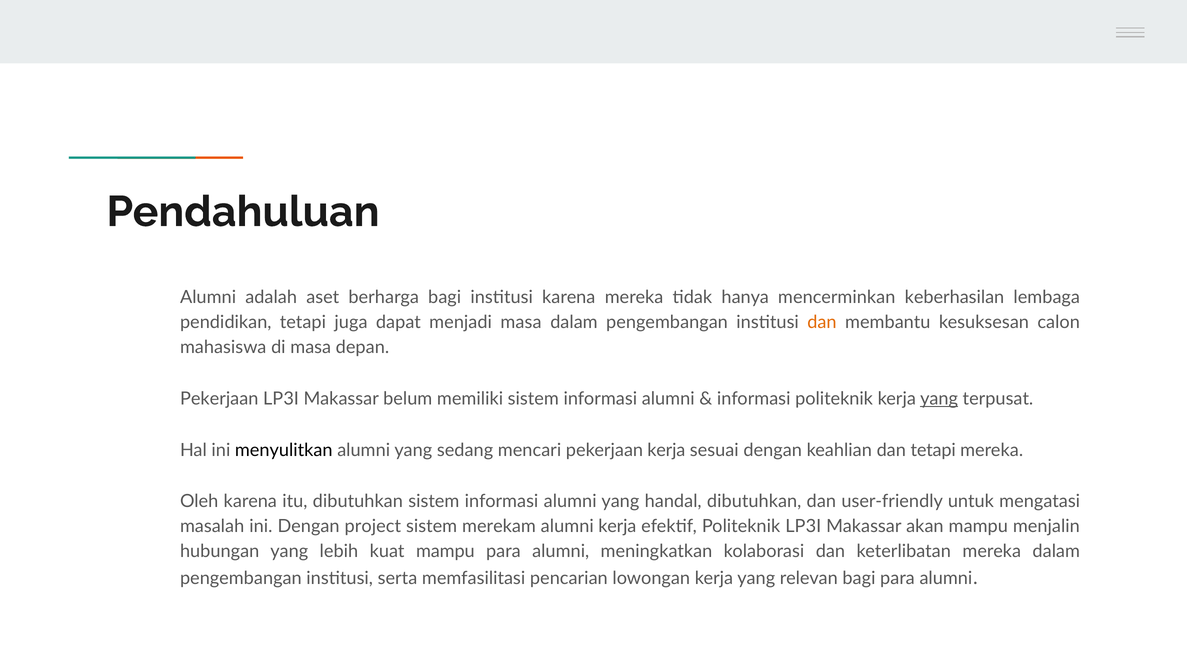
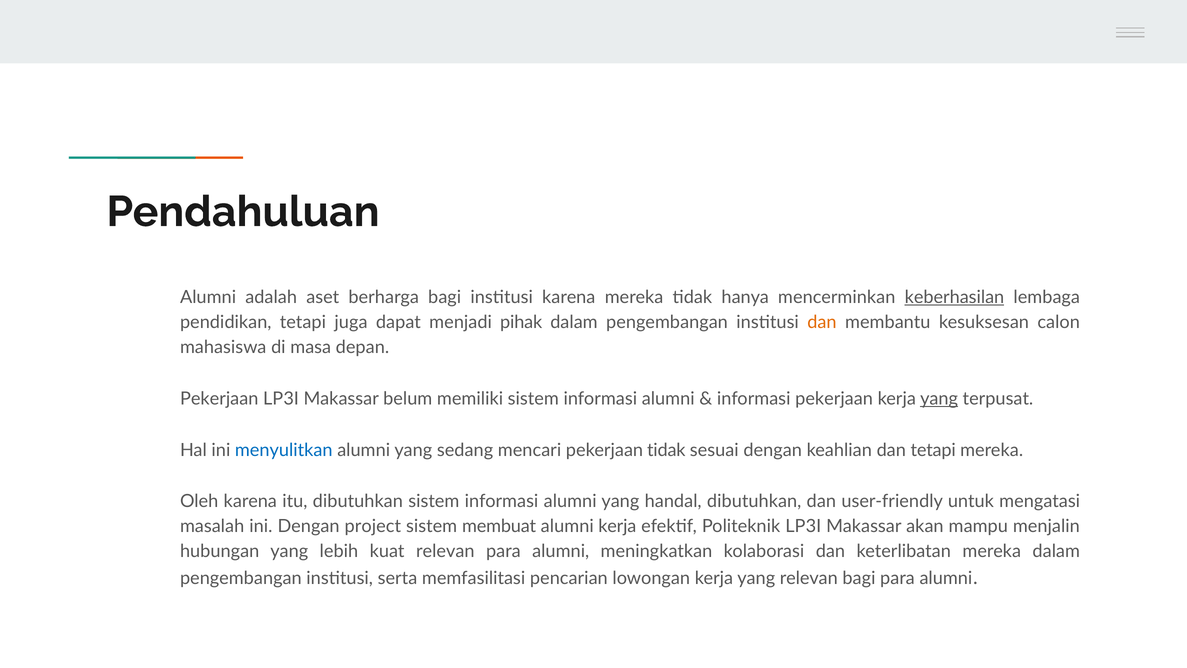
keberhasilan underline: none -> present
menjadi masa: masa -> pihak
informasi politeknik: politeknik -> pekerjaan
menyulitkan colour: black -> blue
pekerjaan kerja: kerja -> tidak
merekam: merekam -> membuat
kuat mampu: mampu -> relevan
